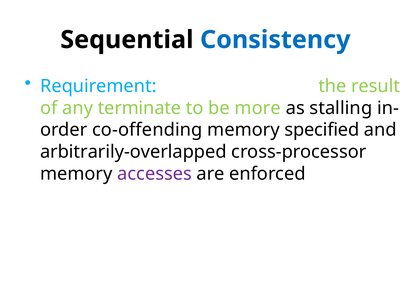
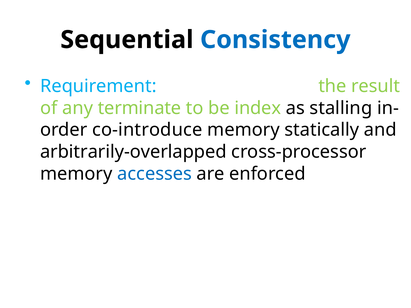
more: more -> index
co-offending: co-offending -> co-introduce
specified: specified -> statically
accesses colour: purple -> blue
